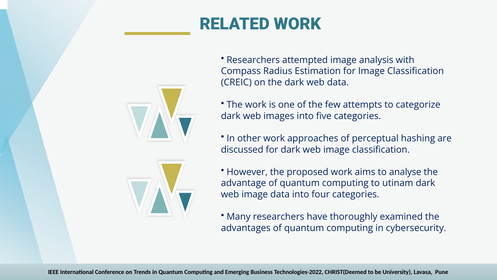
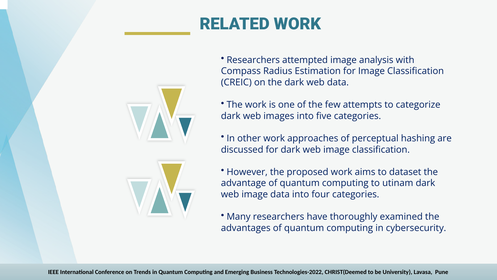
analyse: analyse -> dataset
